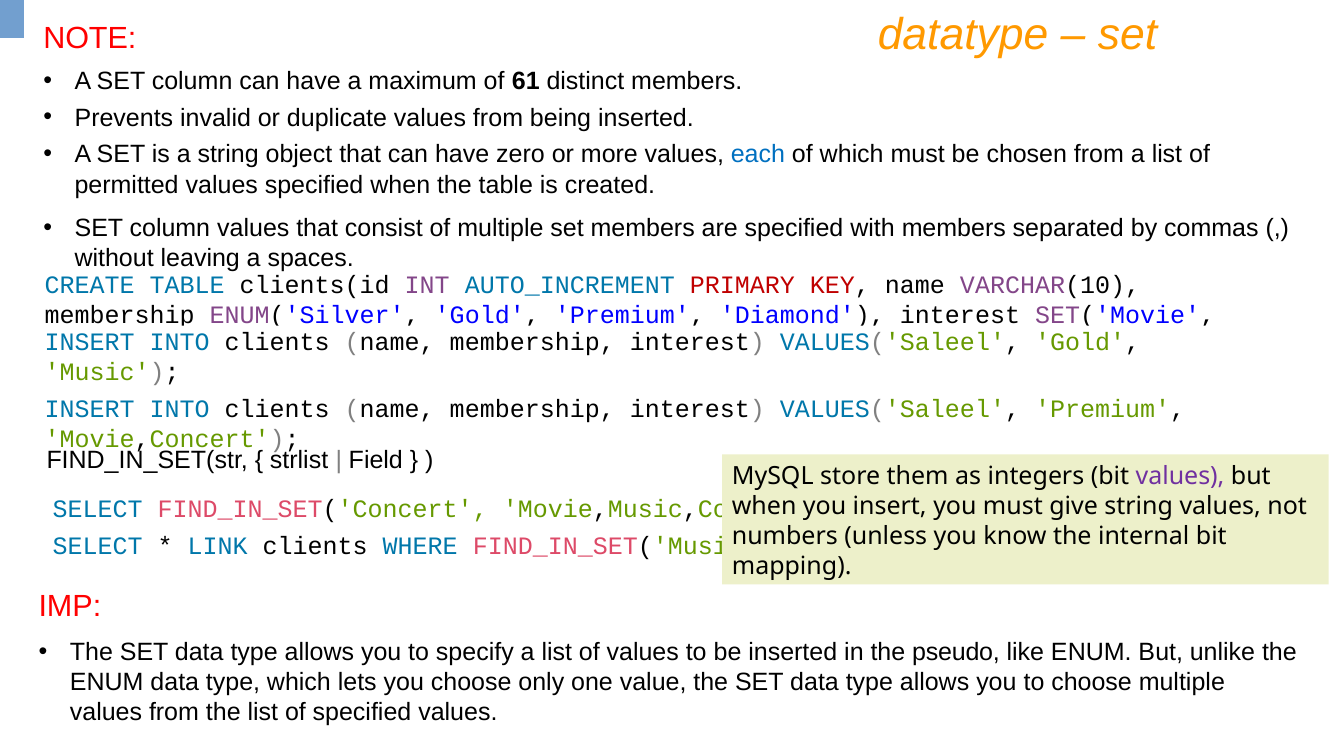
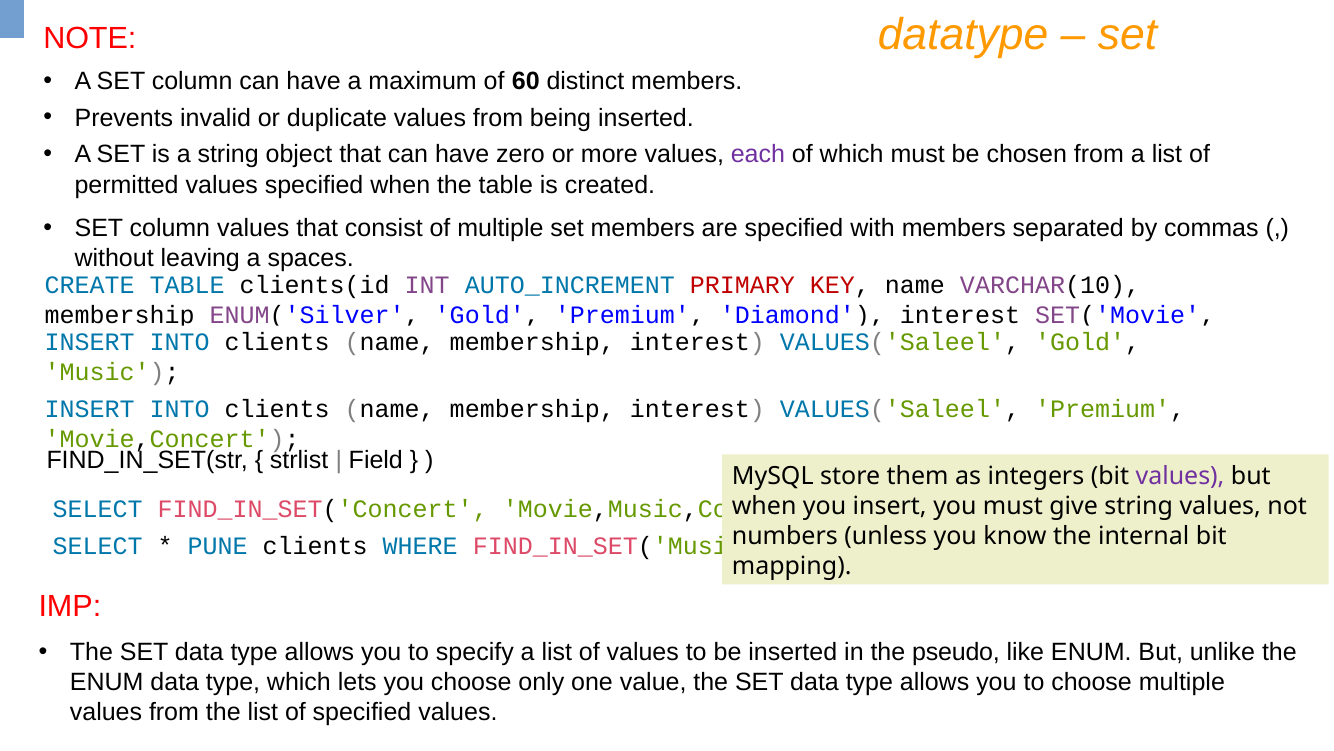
61: 61 -> 60
each colour: blue -> purple
LINK: LINK -> PUNE
